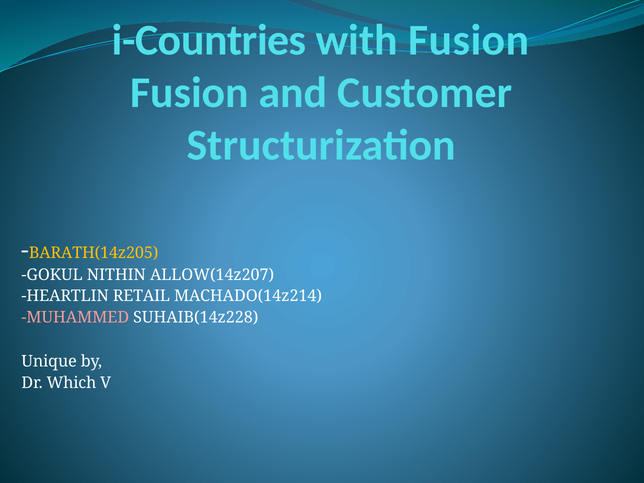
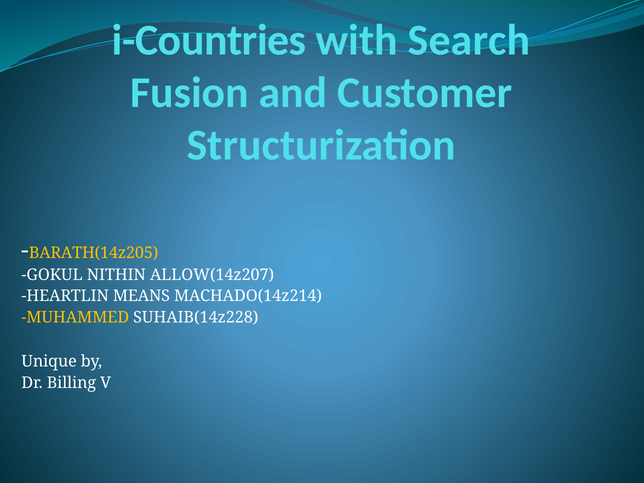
with Fusion: Fusion -> Search
RETAIL: RETAIL -> MEANS
MUHAMMED colour: pink -> yellow
Which: Which -> Billing
